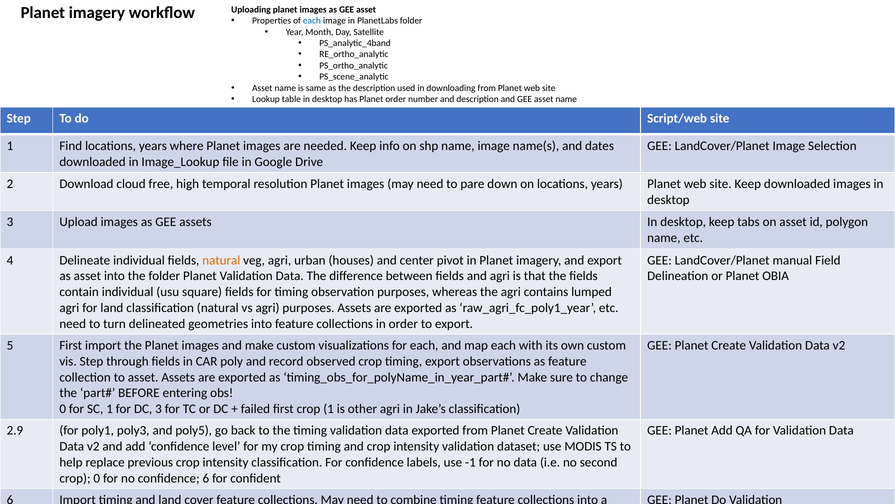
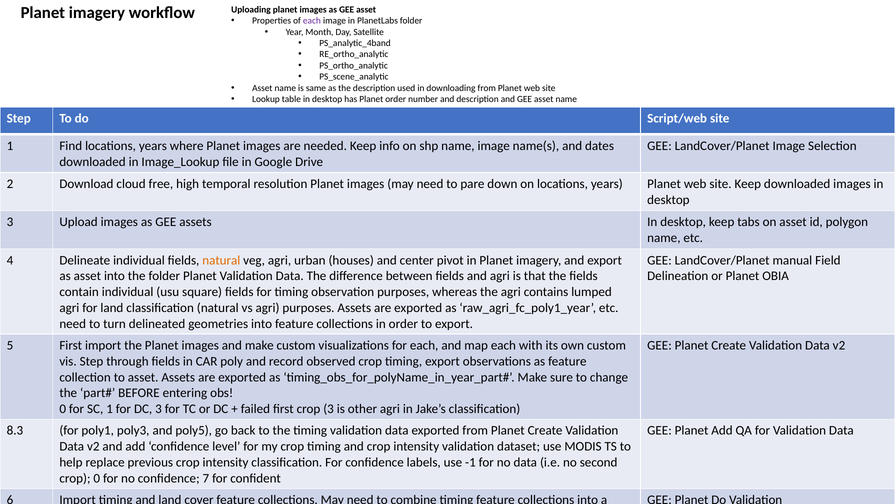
each at (312, 21) colour: blue -> purple
crop 1: 1 -> 3
2.9: 2.9 -> 8.3
confidence 6: 6 -> 7
